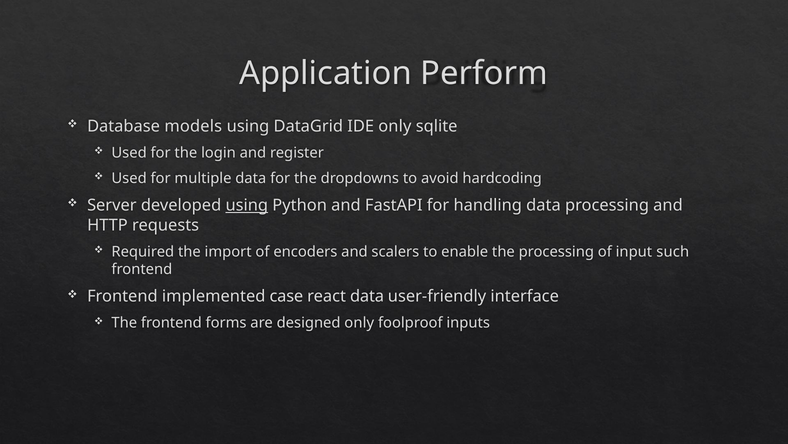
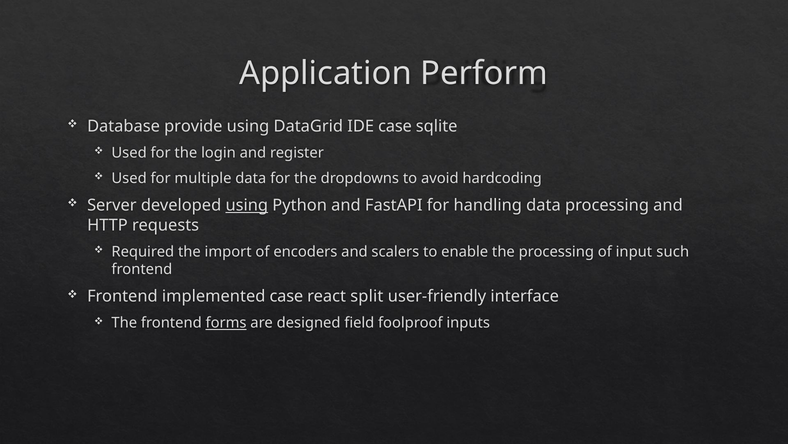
models: models -> provide
IDE only: only -> case
react data: data -> split
forms underline: none -> present
designed only: only -> field
